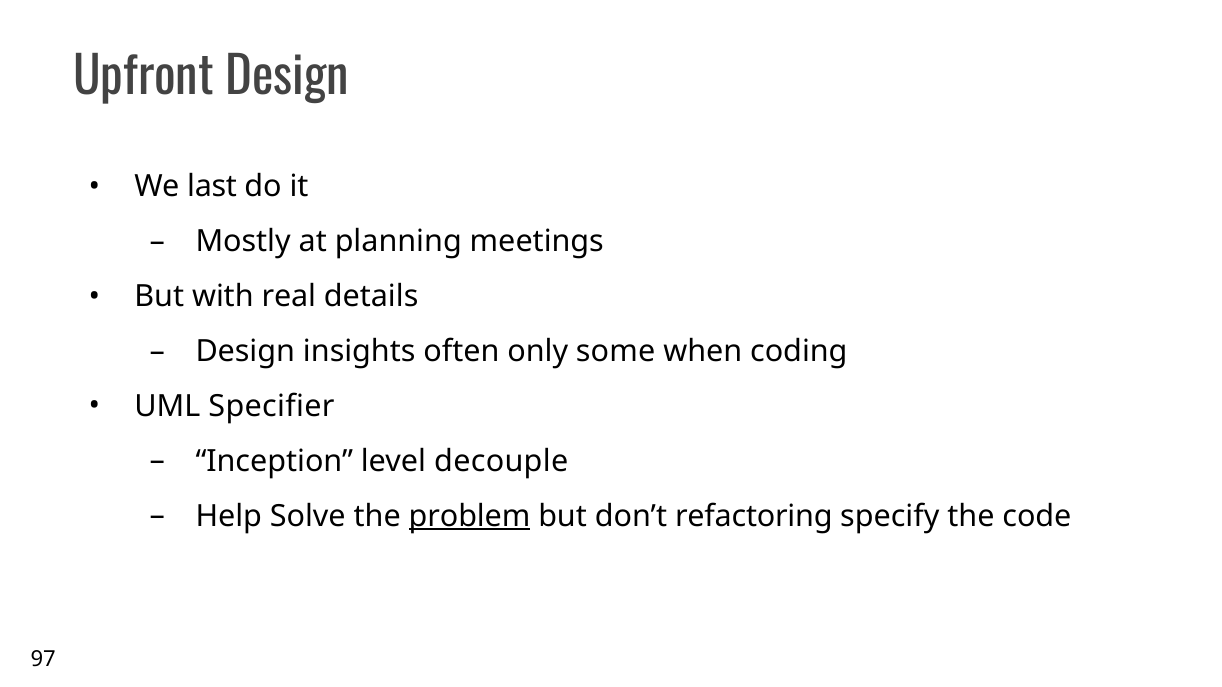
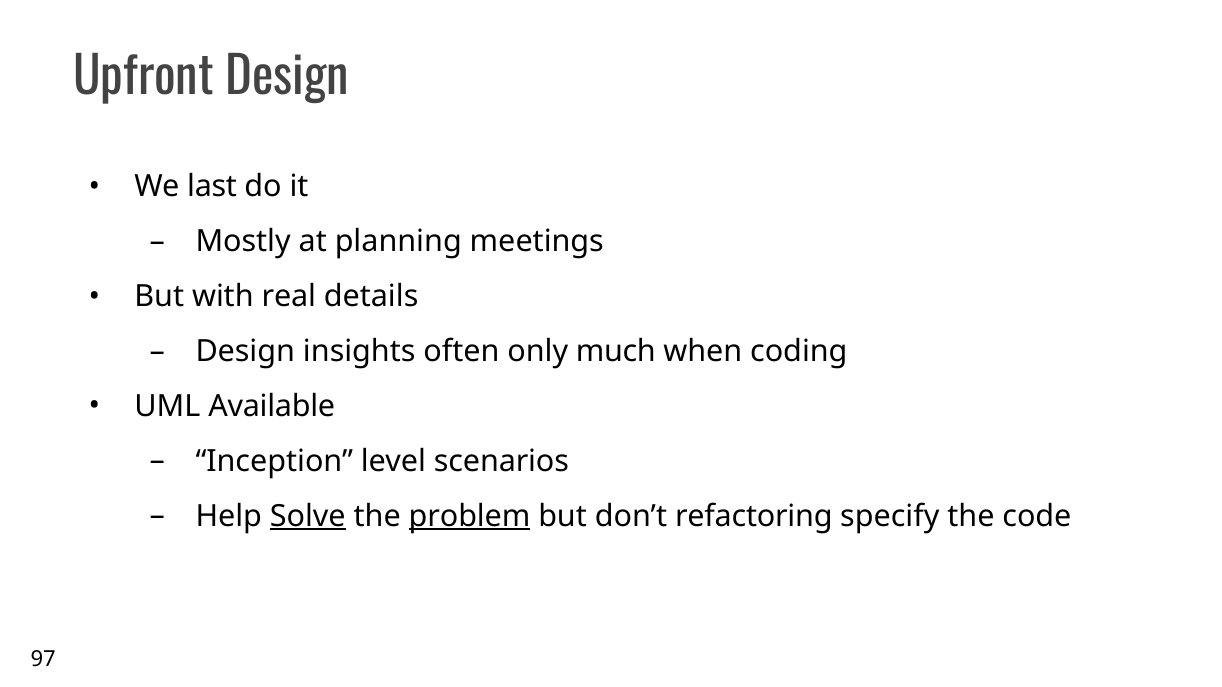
some: some -> much
Specifier: Specifier -> Available
decouple: decouple -> scenarios
Solve underline: none -> present
